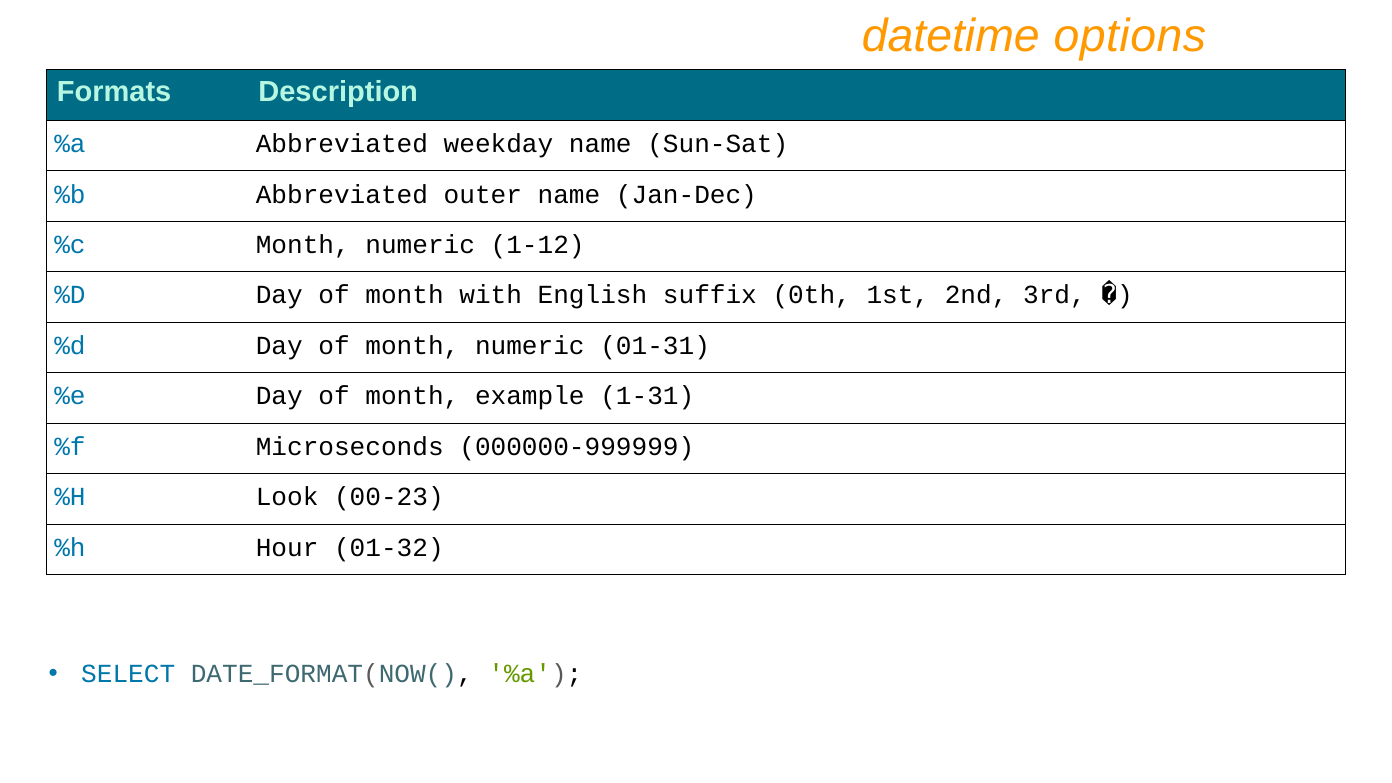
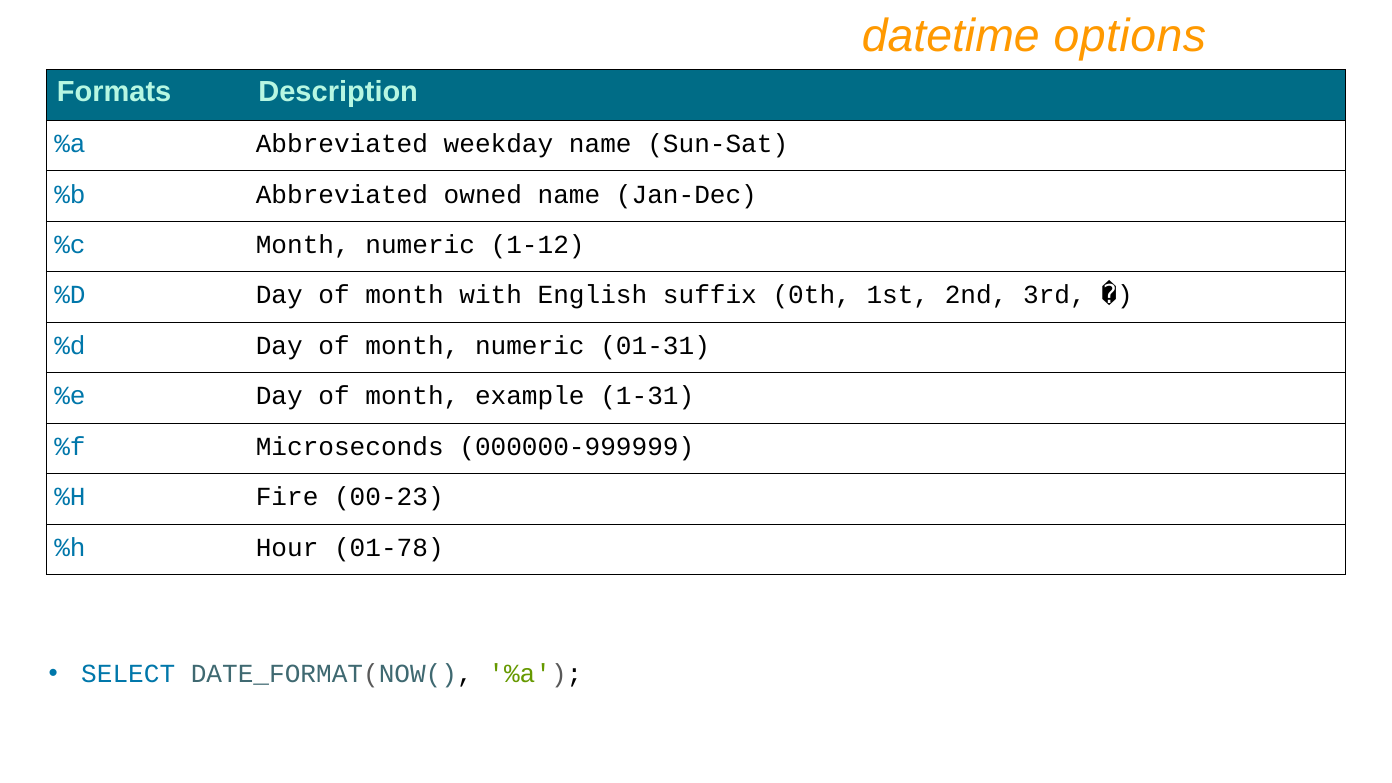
outer: outer -> owned
Look: Look -> Fire
01-32: 01-32 -> 01-78
